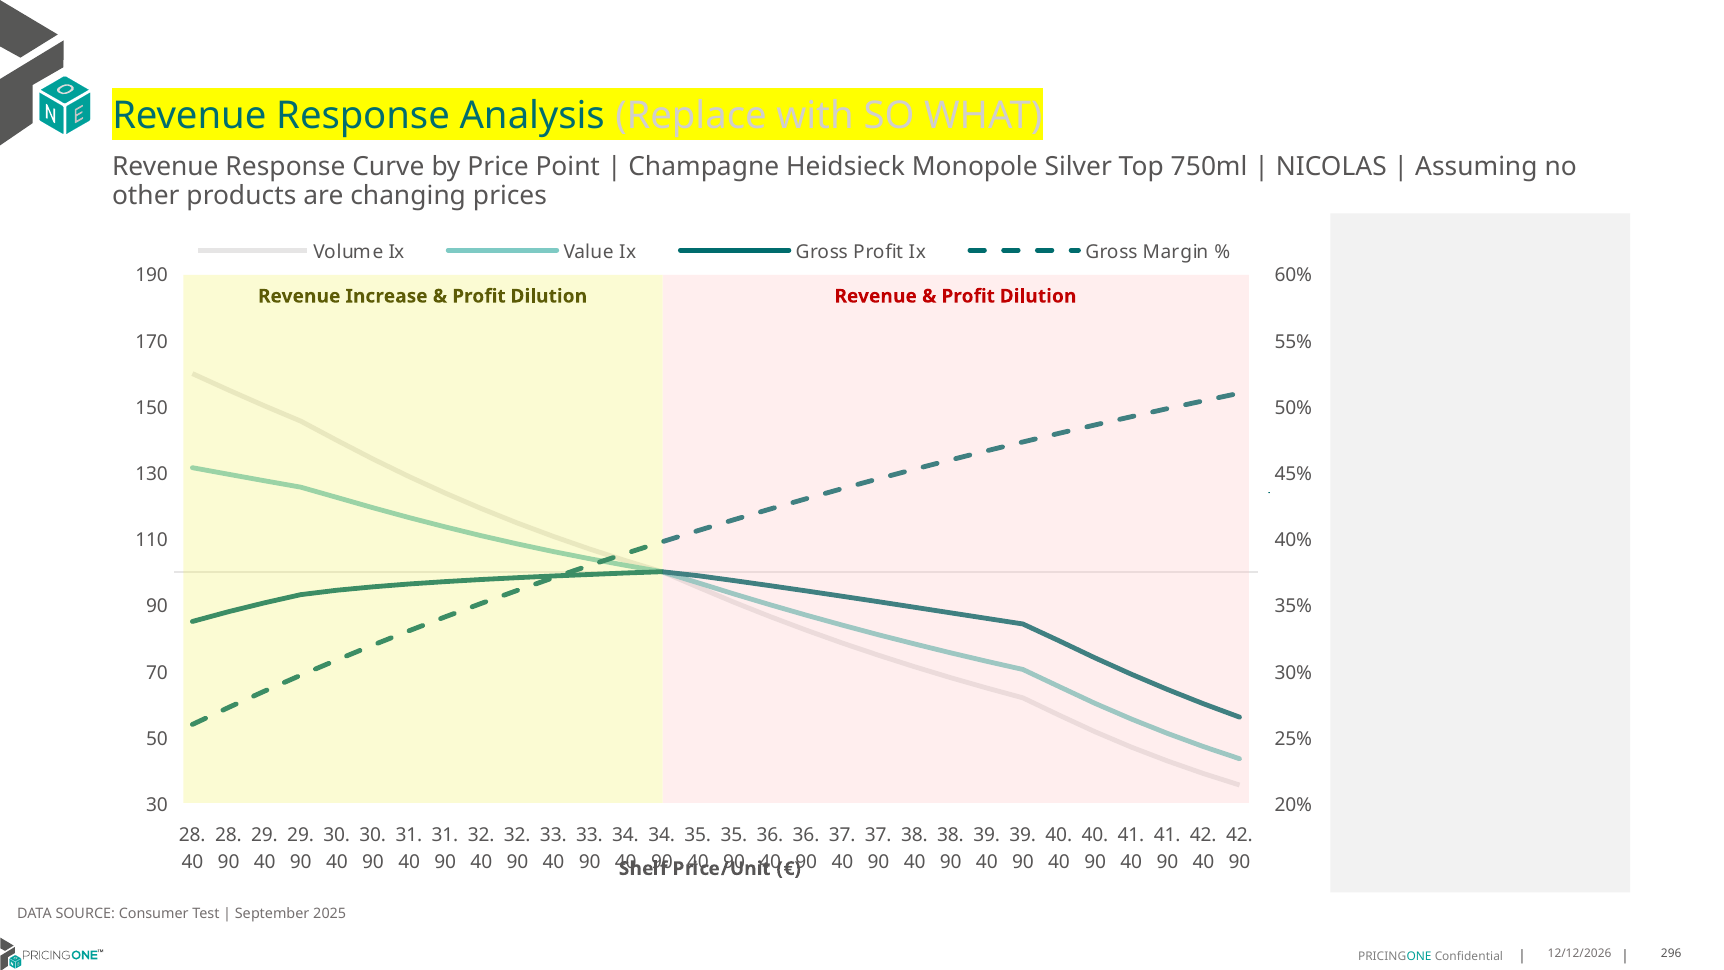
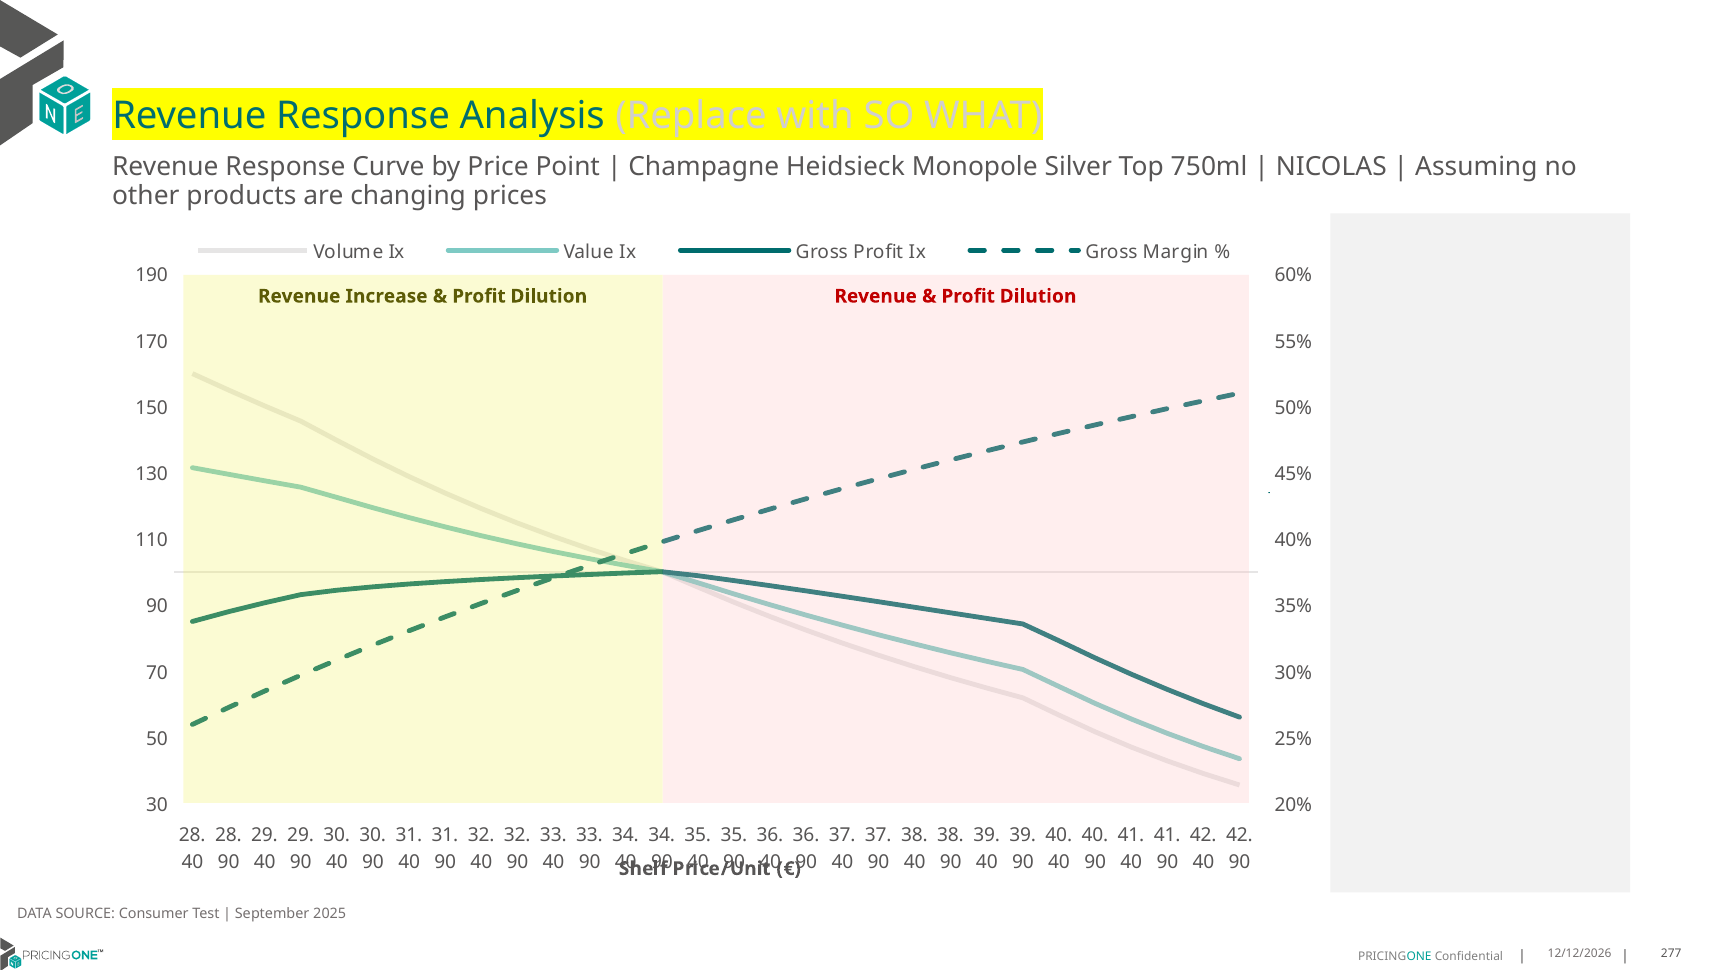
296: 296 -> 277
